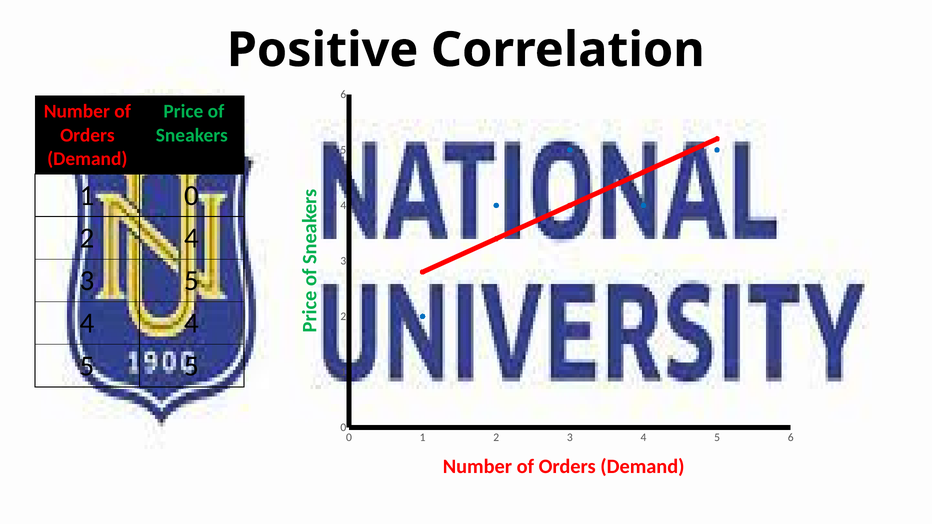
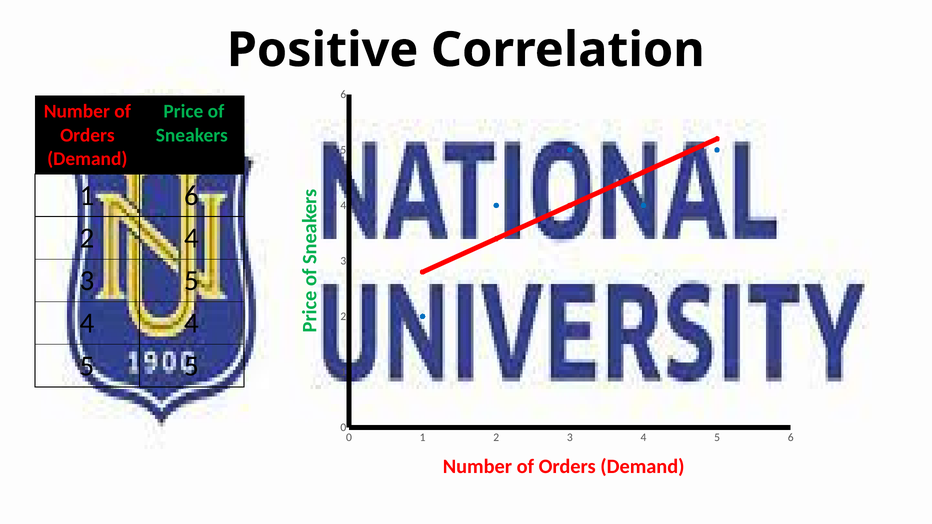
1 0: 0 -> 6
